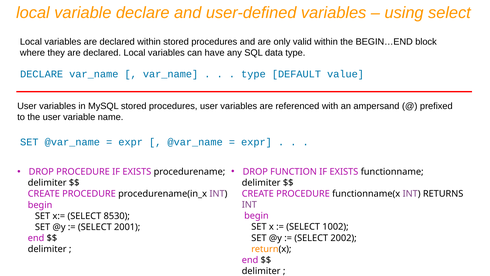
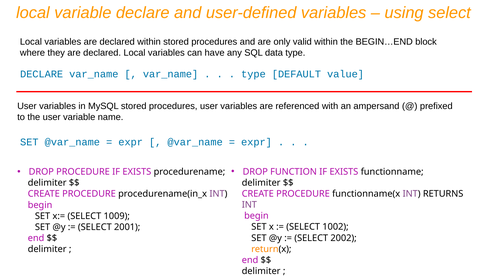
8530: 8530 -> 1009
